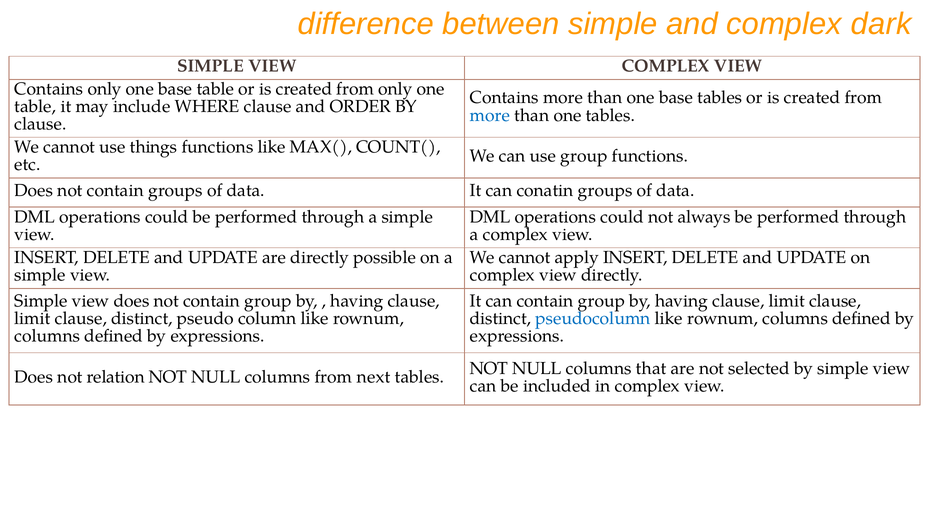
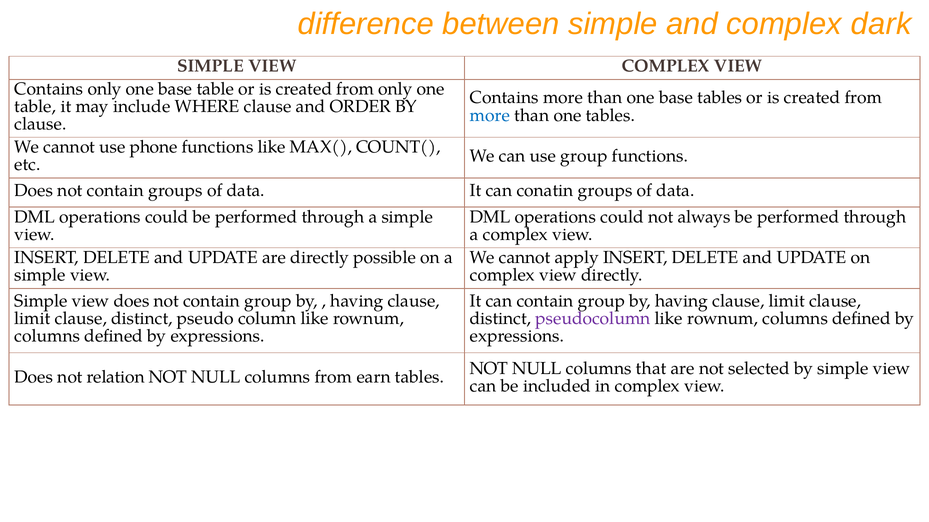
things: things -> phone
pseudocolumn colour: blue -> purple
next: next -> earn
